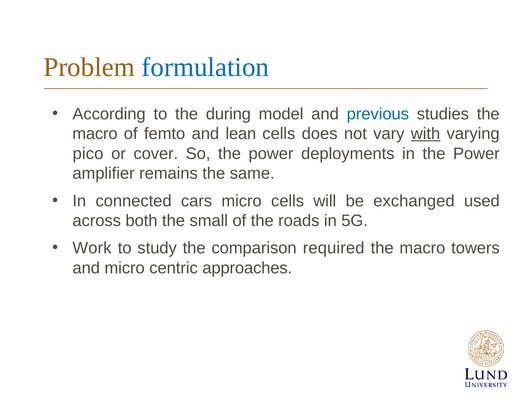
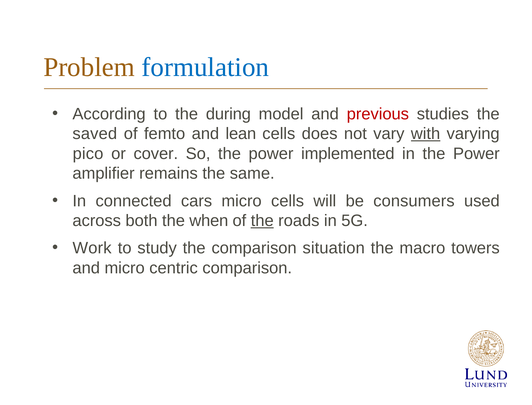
previous colour: blue -> red
macro at (95, 134): macro -> saved
deployments: deployments -> implemented
exchanged: exchanged -> consumers
small: small -> when
the at (262, 220) underline: none -> present
required: required -> situation
centric approaches: approaches -> comparison
